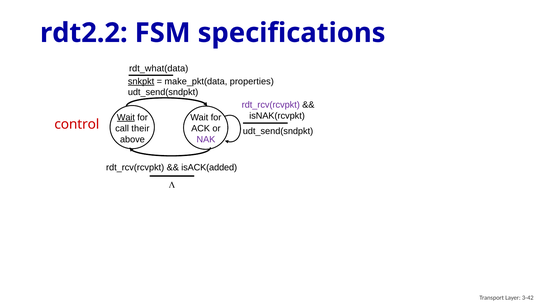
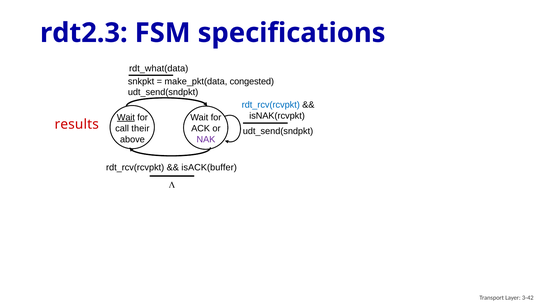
rdt2.2: rdt2.2 -> rdt2.3
snkpkt underline: present -> none
properties: properties -> congested
rdt_rcv(rcvpkt at (271, 105) colour: purple -> blue
control: control -> results
isACK(added: isACK(added -> isACK(buffer
